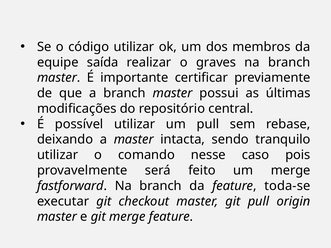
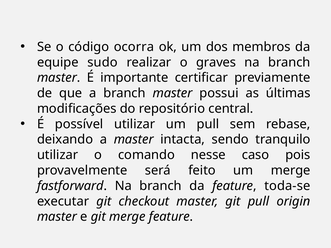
código utilizar: utilizar -> ocorra
saída: saída -> sudo
